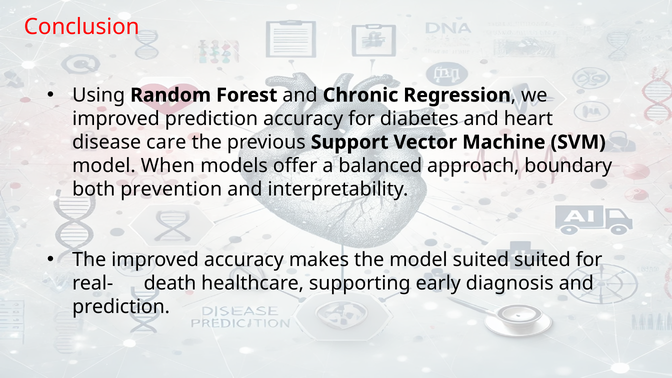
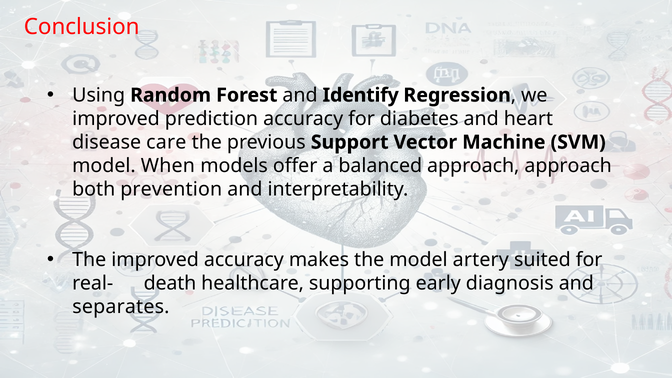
Chronic: Chronic -> Identify
approach boundary: boundary -> approach
model suited: suited -> artery
prediction at (121, 307): prediction -> separates
